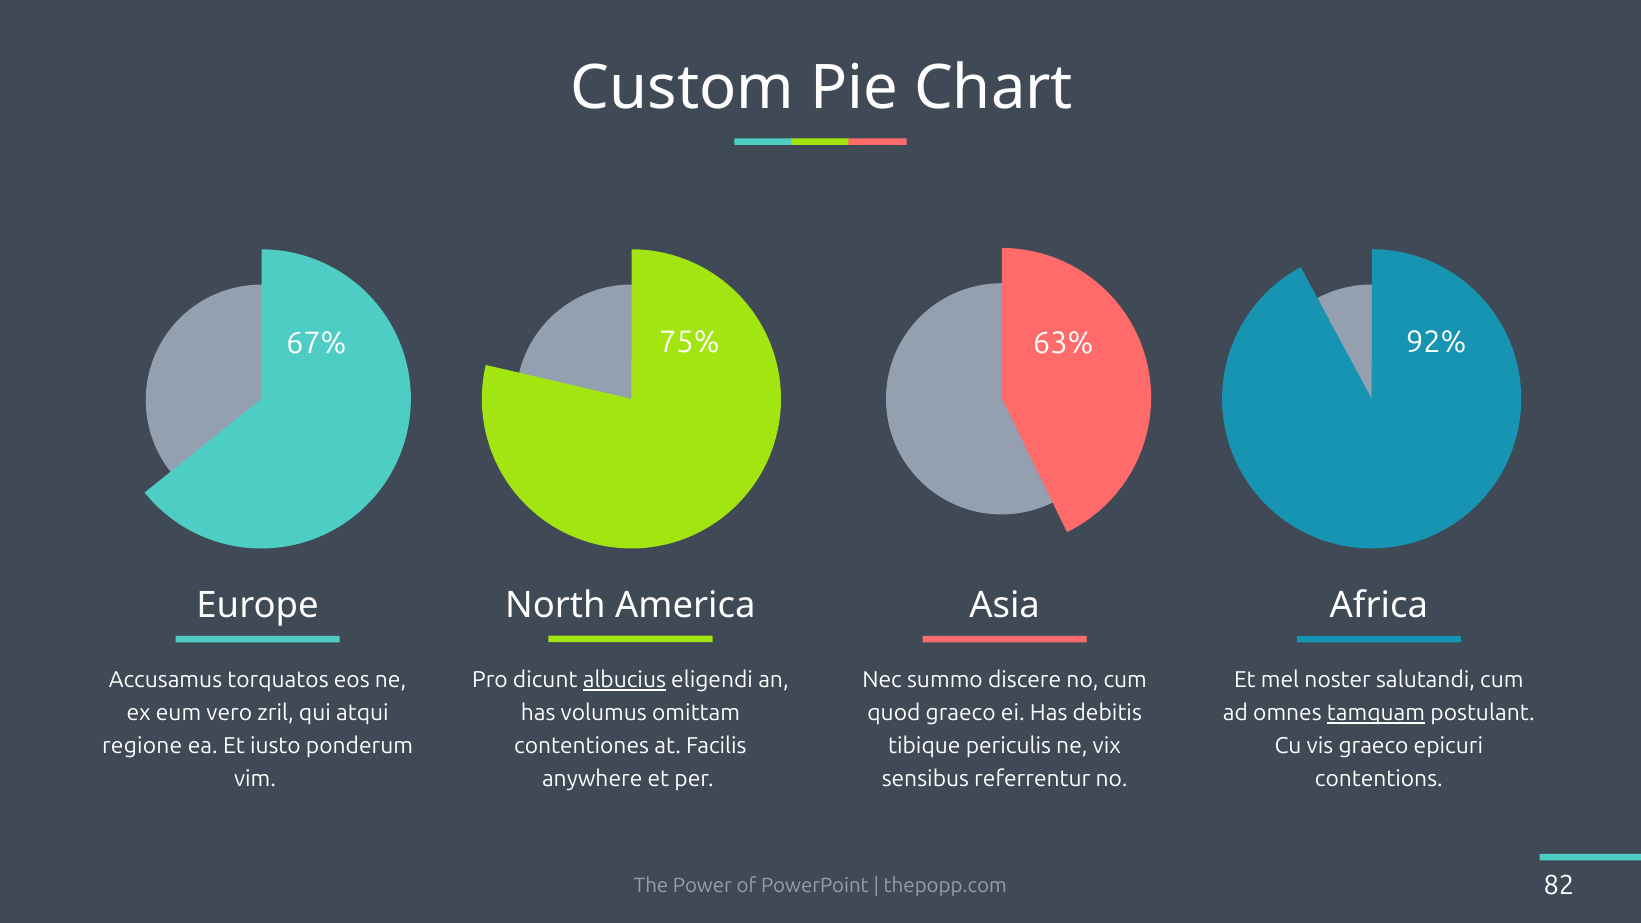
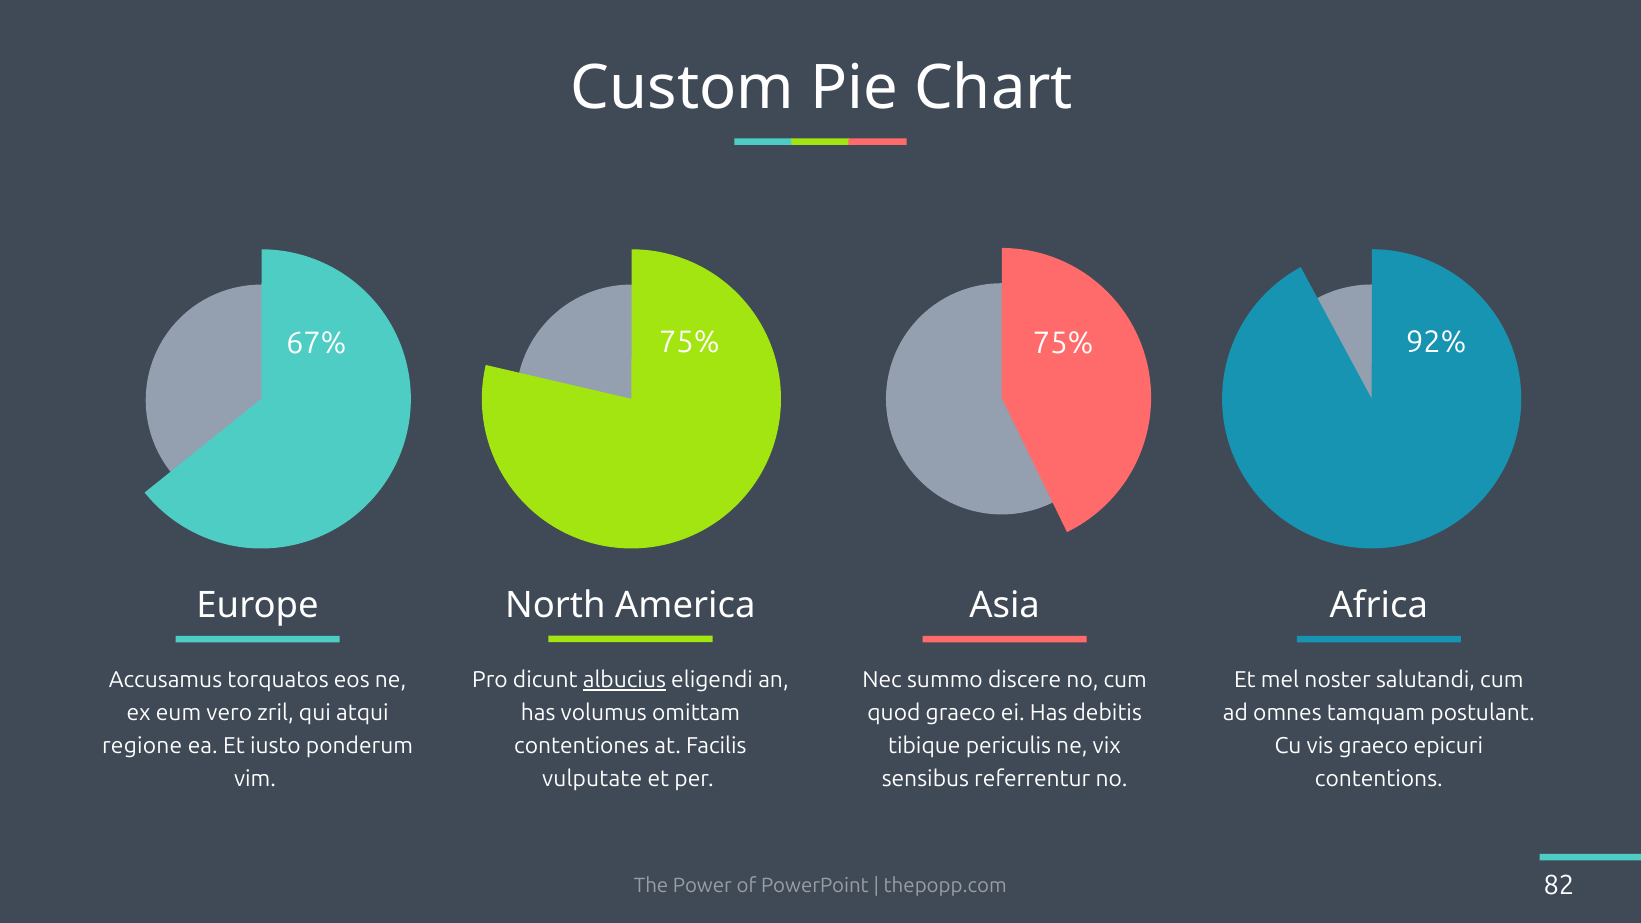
75% 63%: 63% -> 75%
tamquam underline: present -> none
anywhere: anywhere -> vulputate
